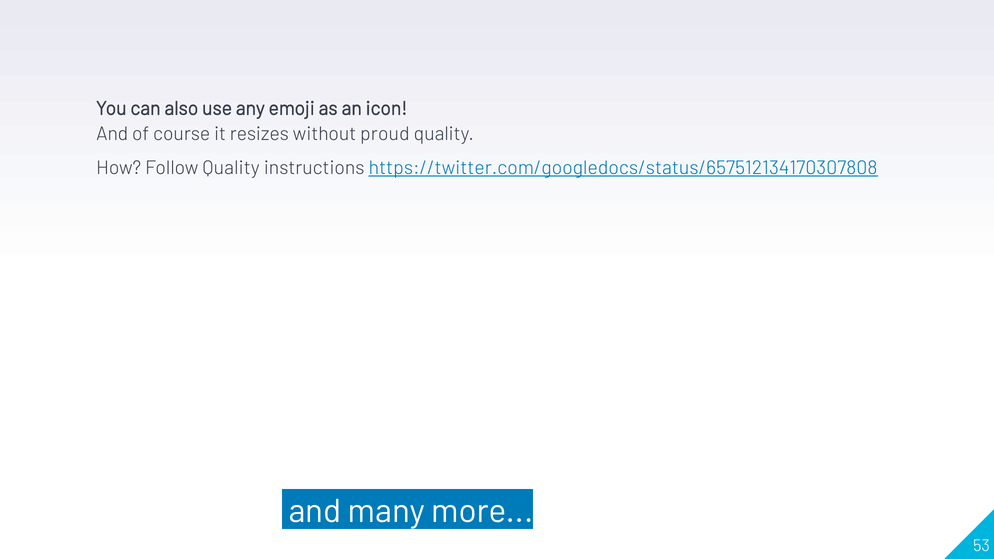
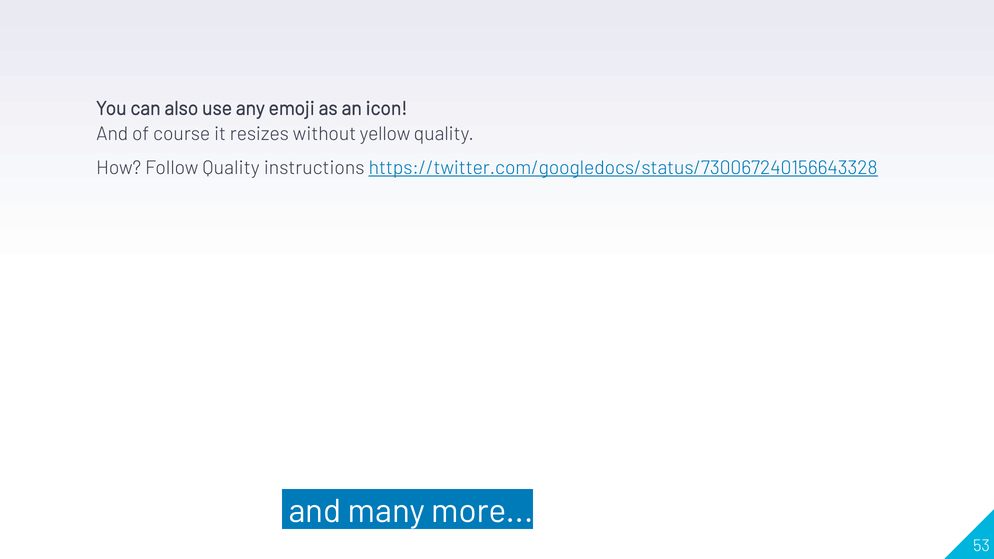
proud: proud -> yellow
https://twitter.com/googledocs/status/657512134170307808: https://twitter.com/googledocs/status/657512134170307808 -> https://twitter.com/googledocs/status/730067240156643328
